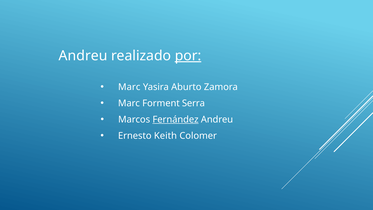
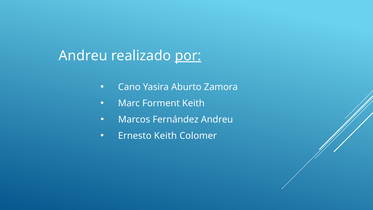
Marc at (129, 87): Marc -> Cano
Forment Serra: Serra -> Keith
Fernández underline: present -> none
